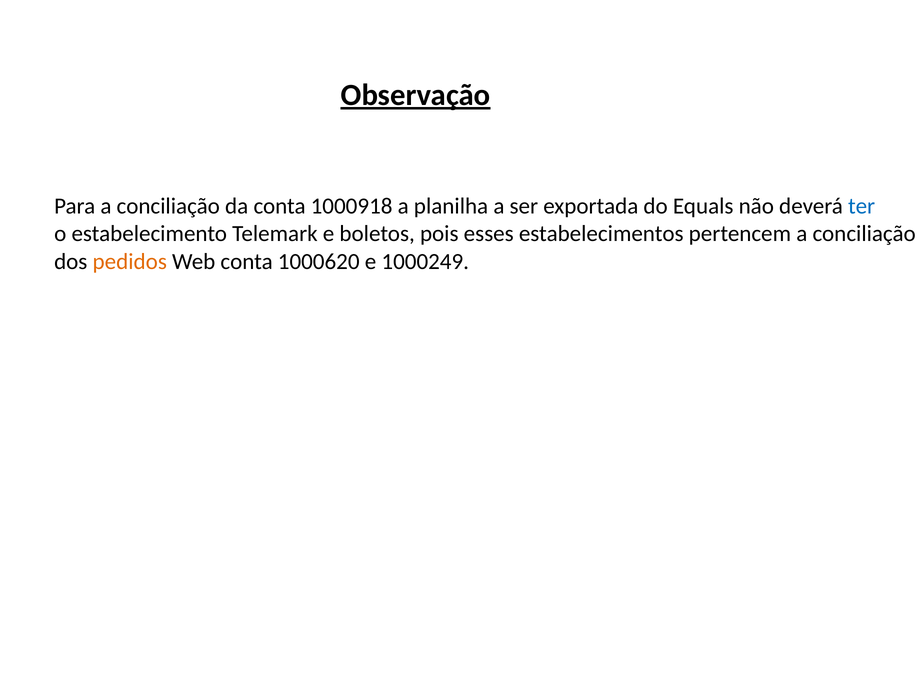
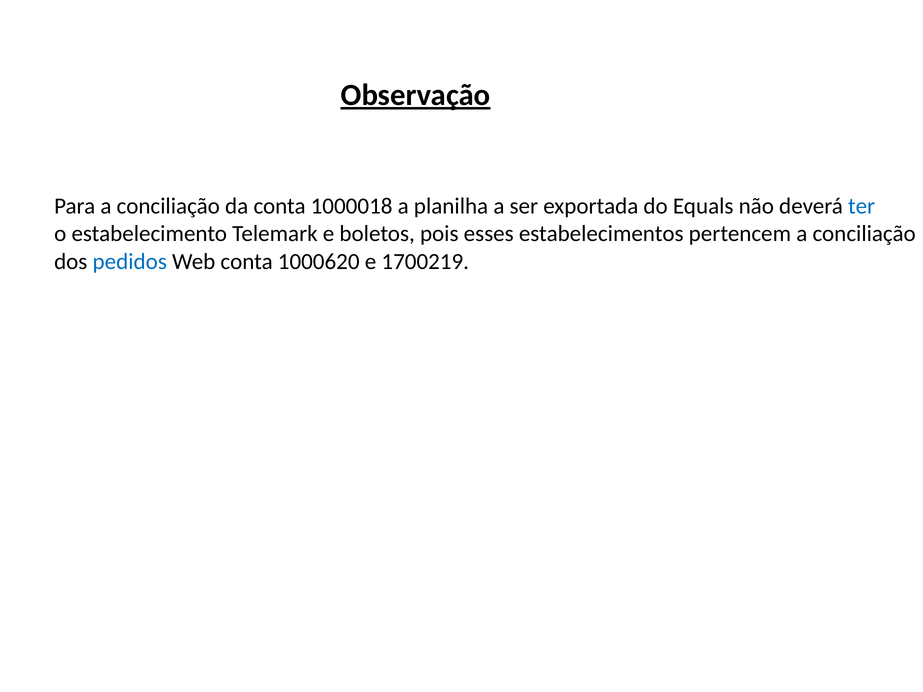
1000918: 1000918 -> 1000018
pedidos colour: orange -> blue
1000249: 1000249 -> 1700219
